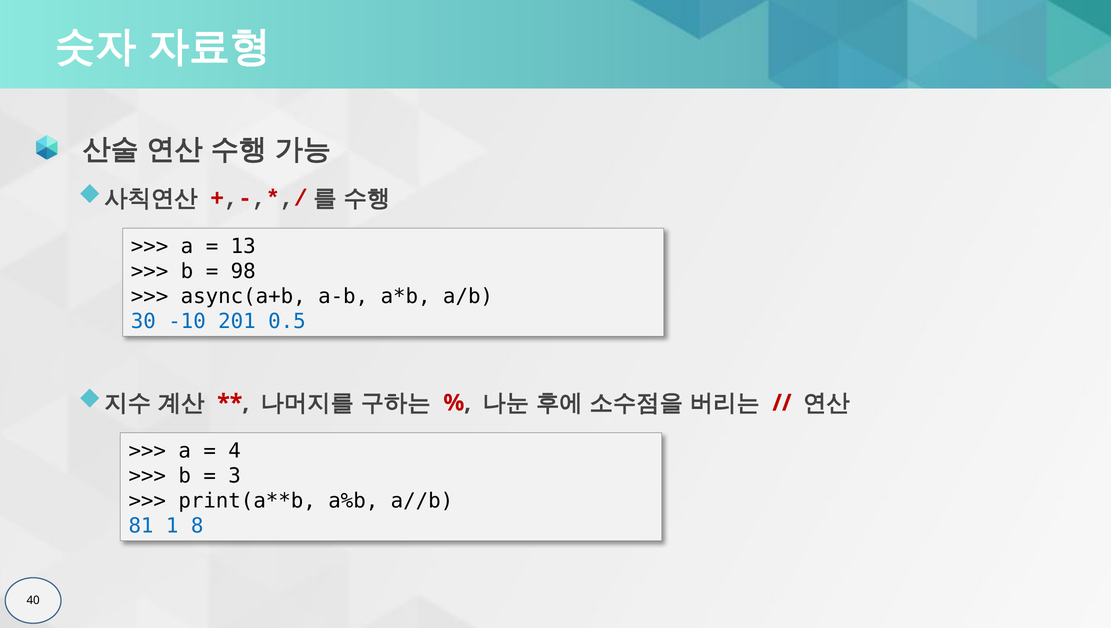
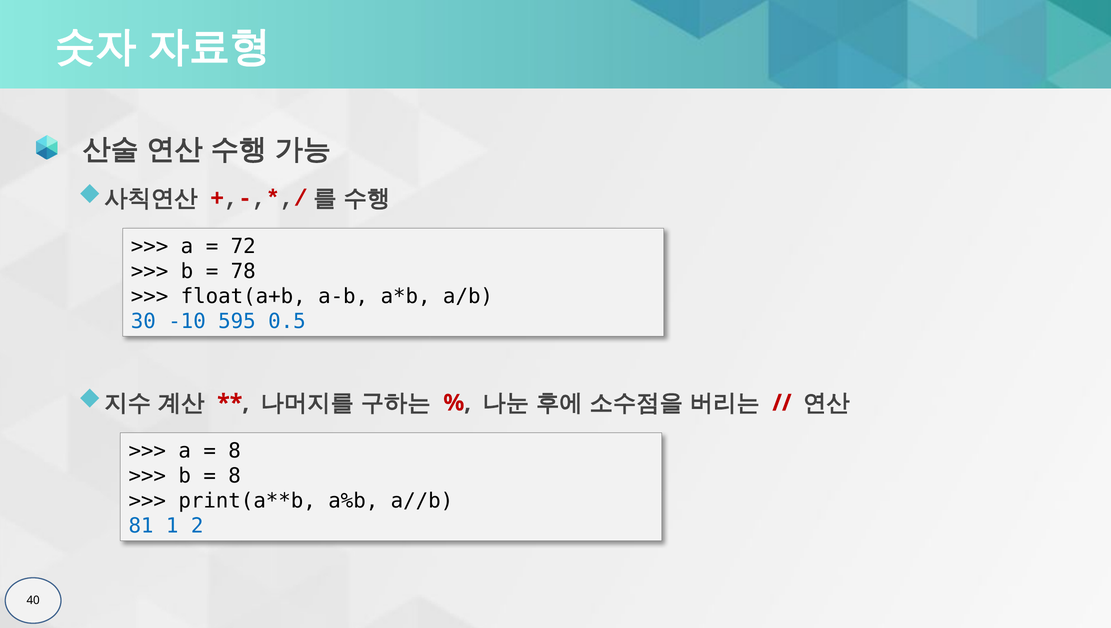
13: 13 -> 72
98: 98 -> 78
async(a+b: async(a+b -> float(a+b
201: 201 -> 595
4 at (235, 451): 4 -> 8
3 at (235, 476): 3 -> 8
8: 8 -> 2
